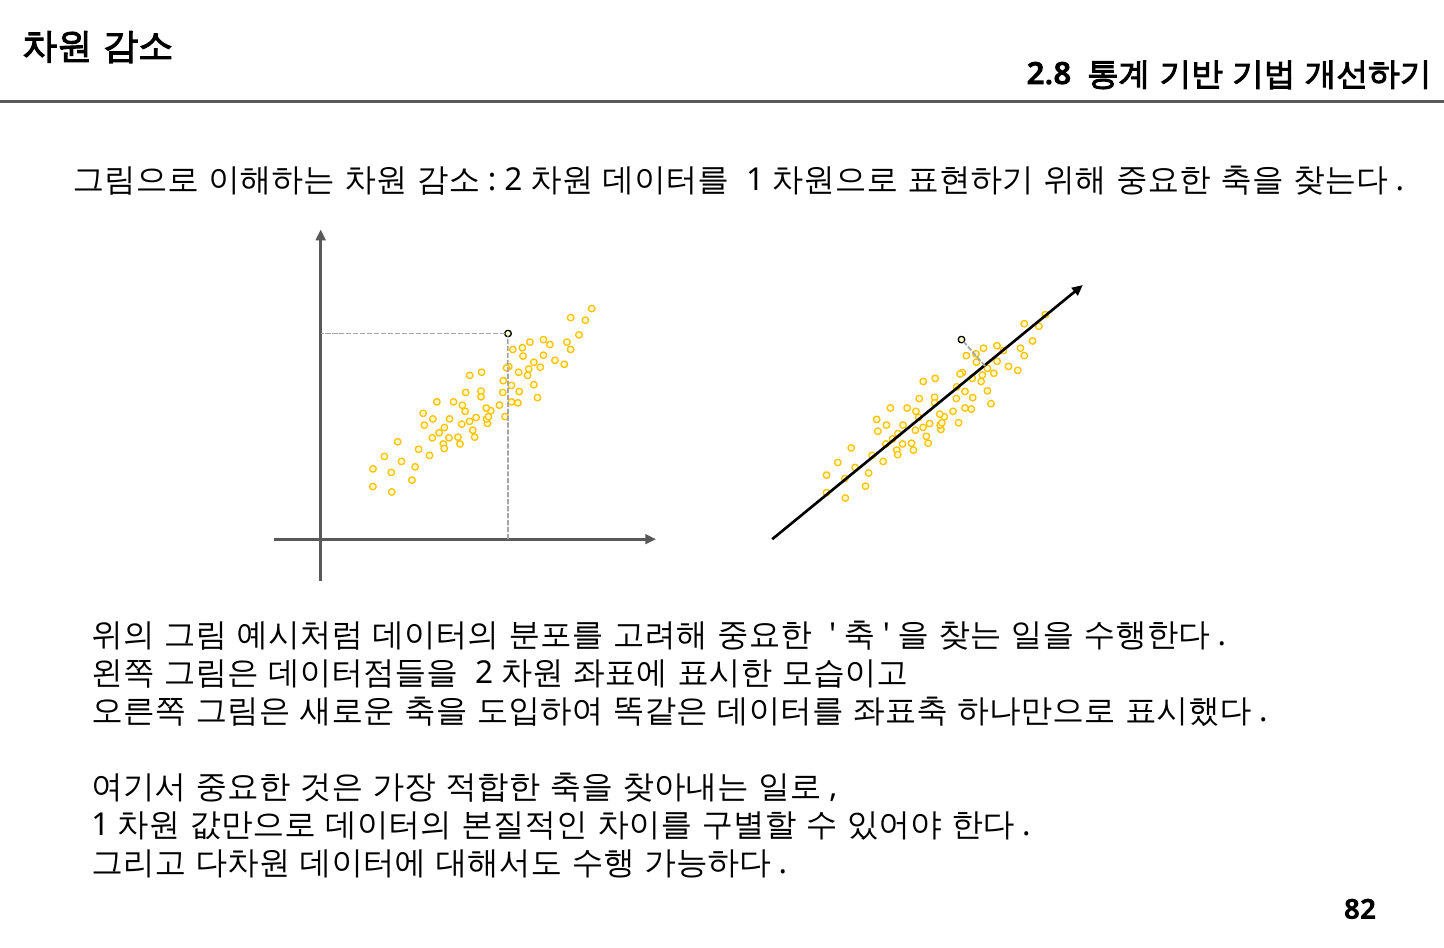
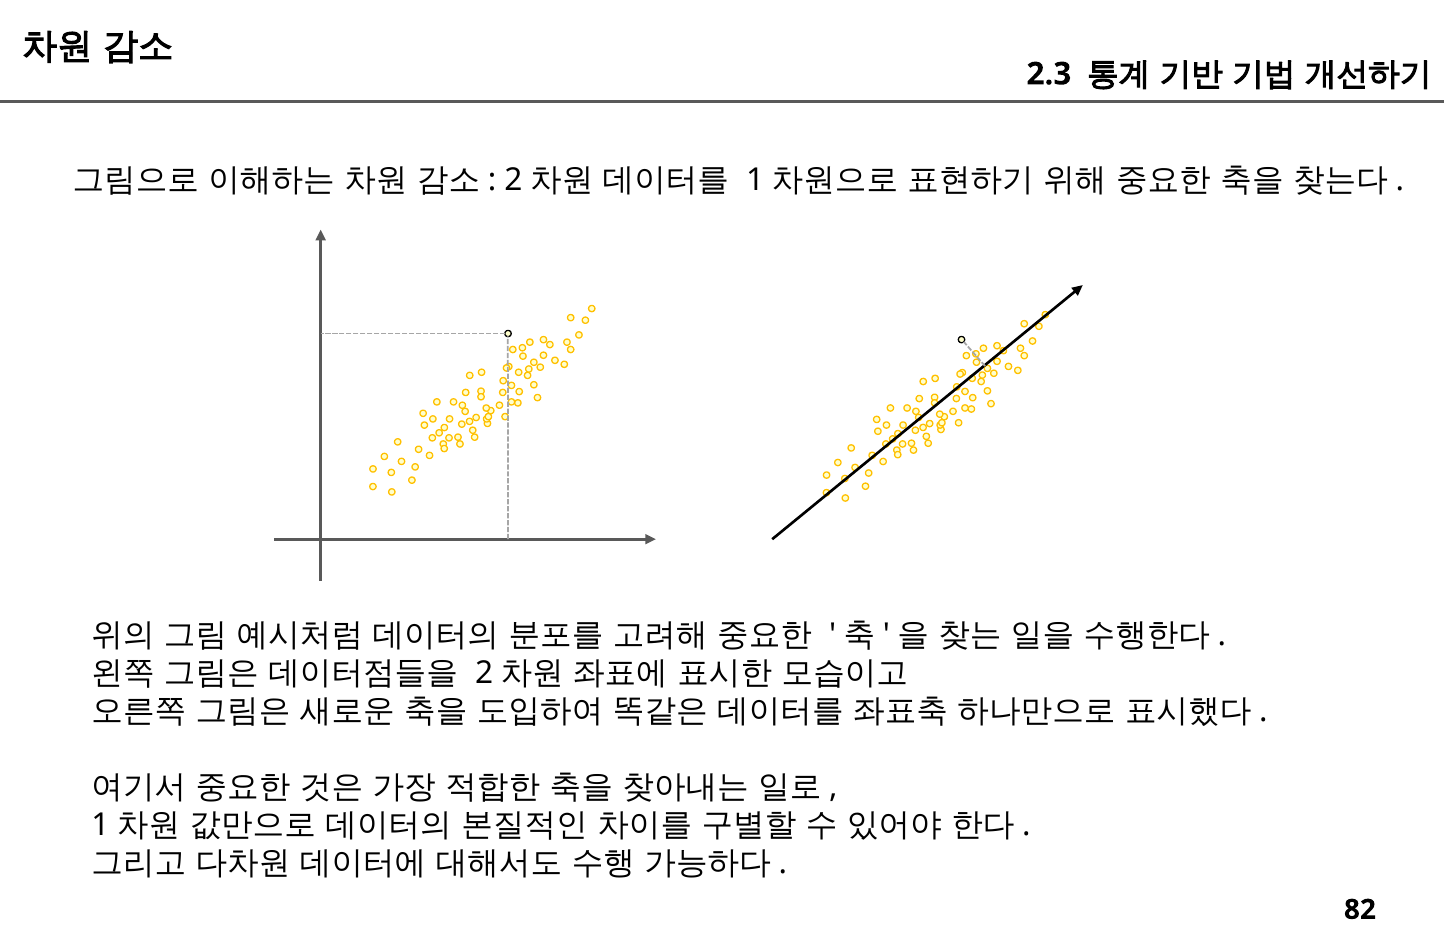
2.8: 2.8 -> 2.3
